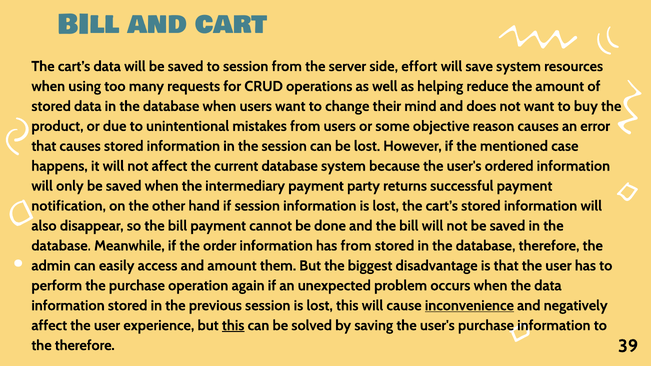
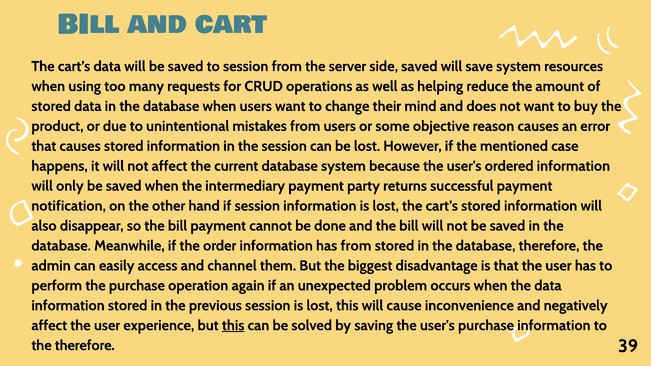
side effort: effort -> saved
and amount: amount -> channel
inconvenience underline: present -> none
